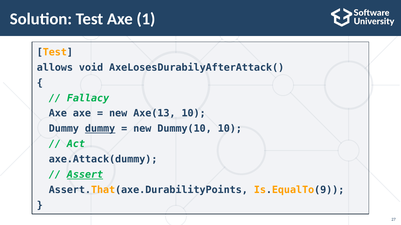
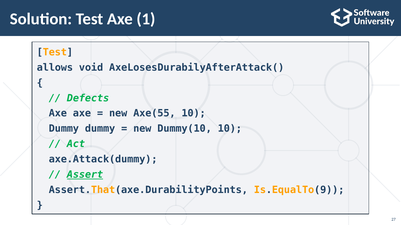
Fallacy: Fallacy -> Defects
Axe(13: Axe(13 -> Axe(55
dummy at (100, 129) underline: present -> none
